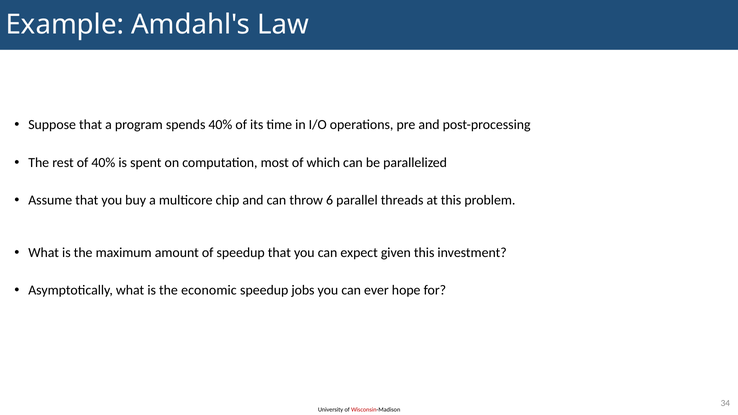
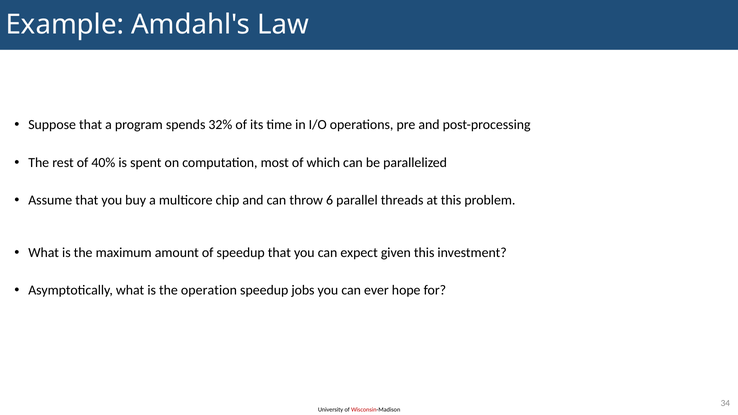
spends 40%: 40% -> 32%
economic: economic -> operation
